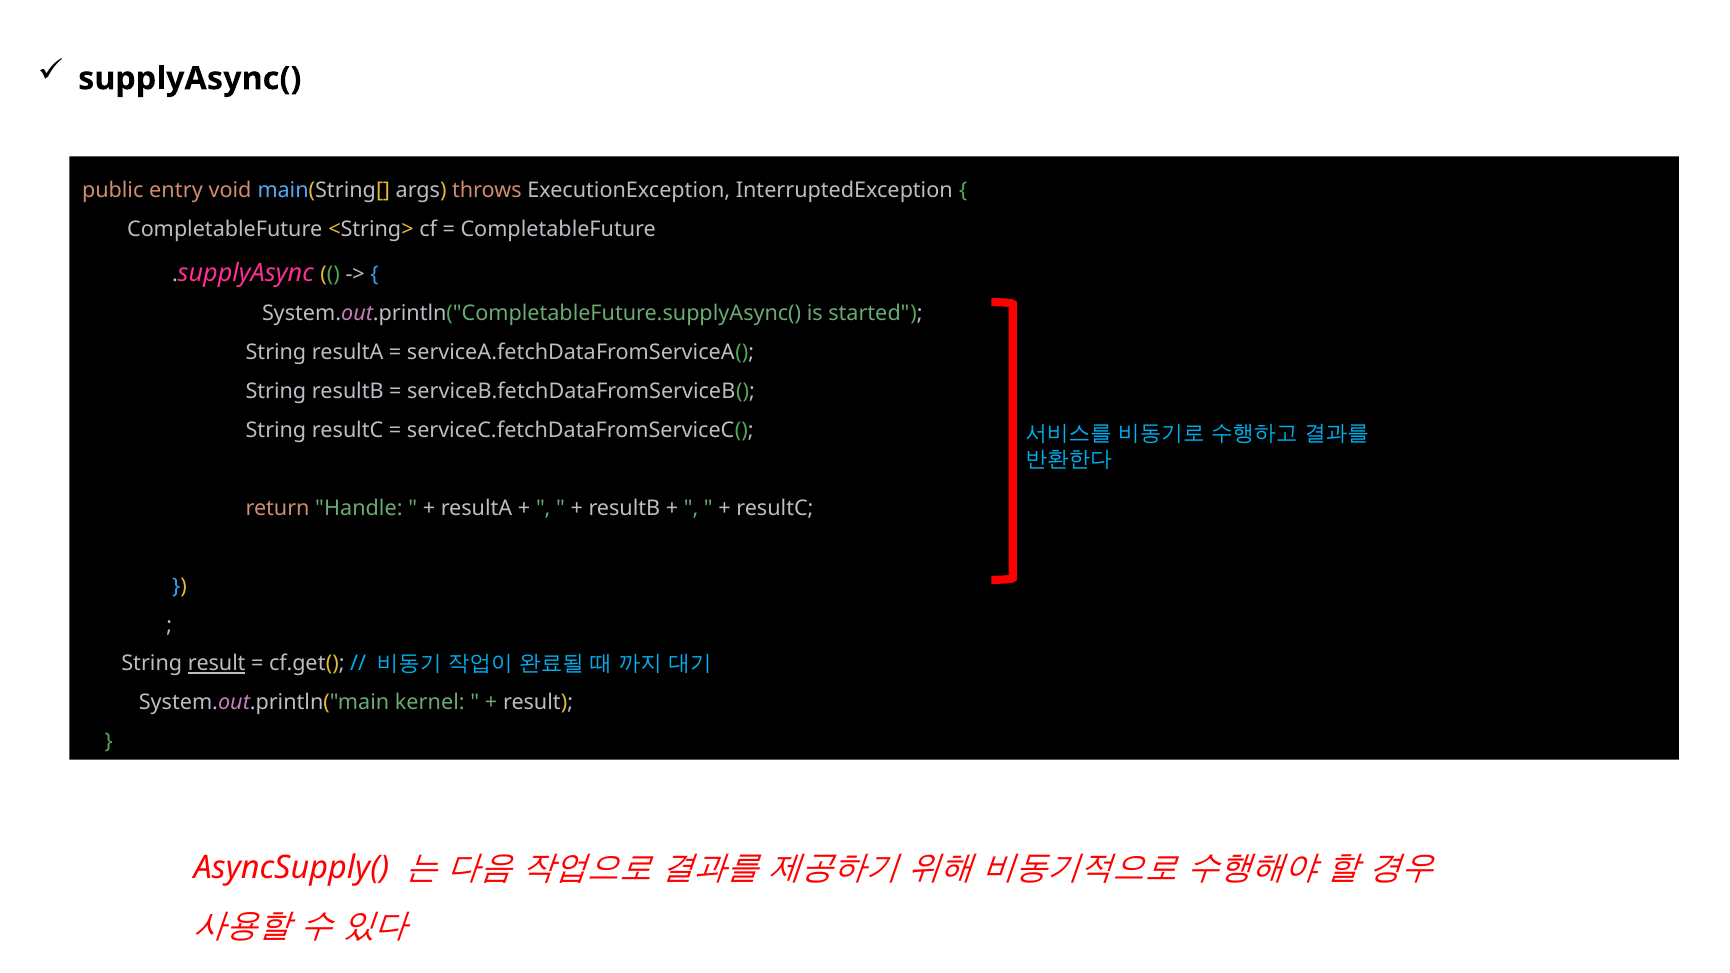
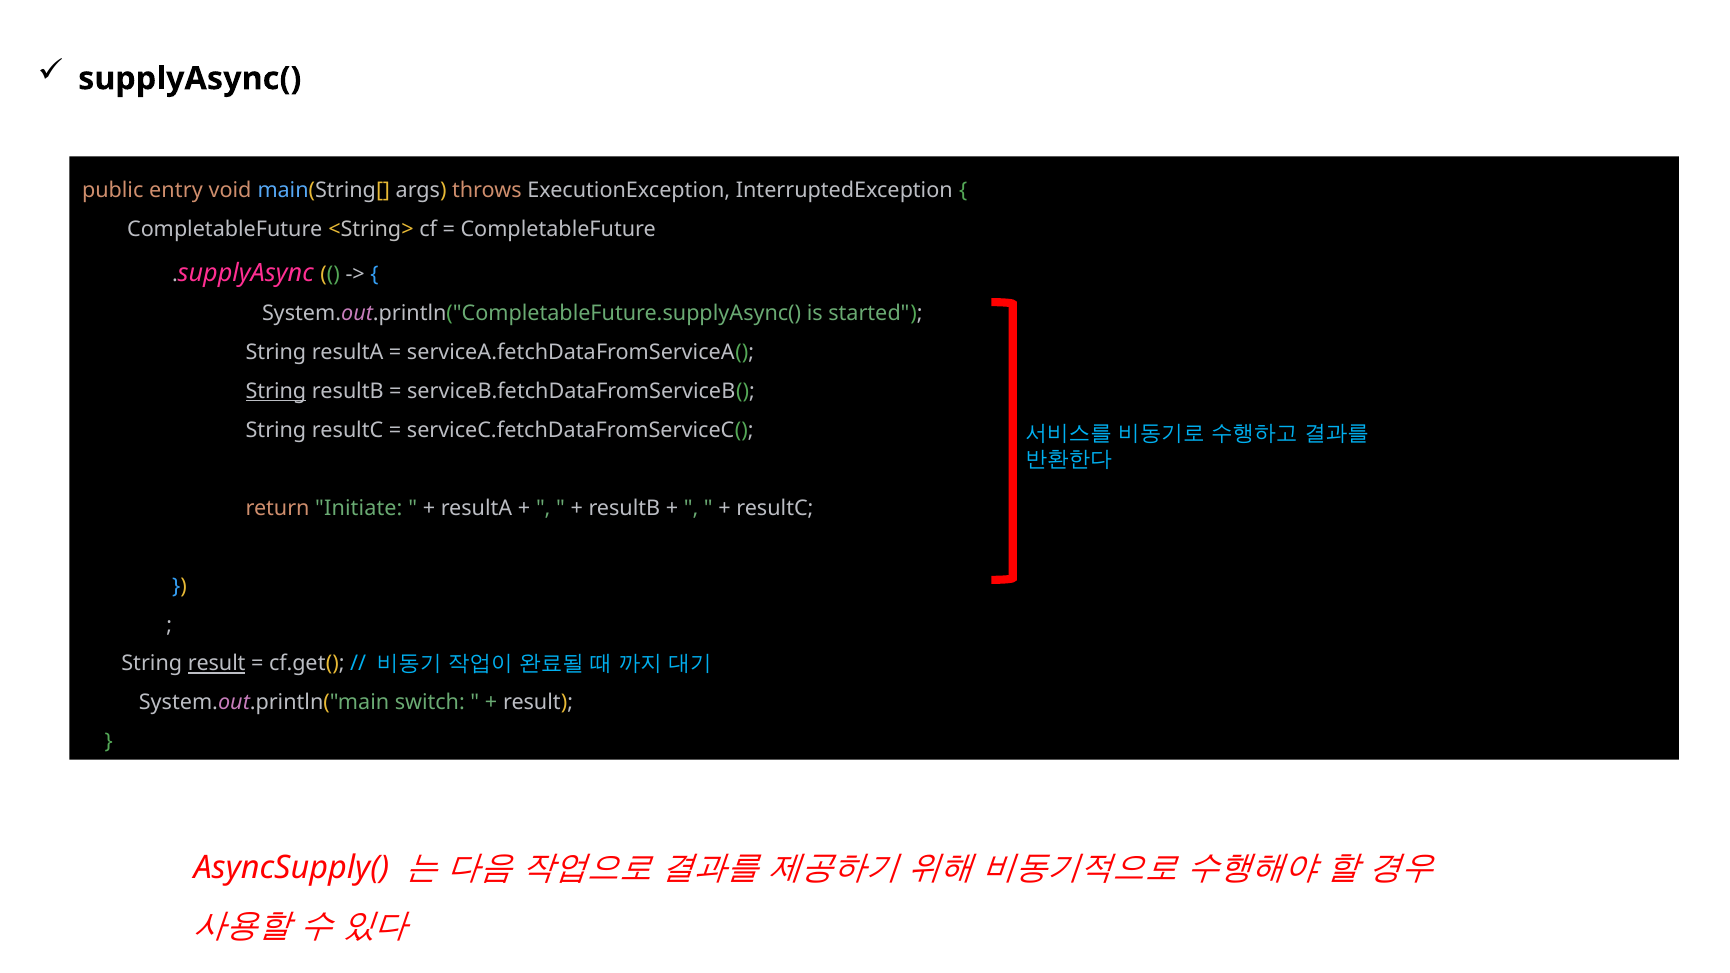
String at (276, 391) underline: none -> present
Handle: Handle -> Initiate
kernel: kernel -> switch
